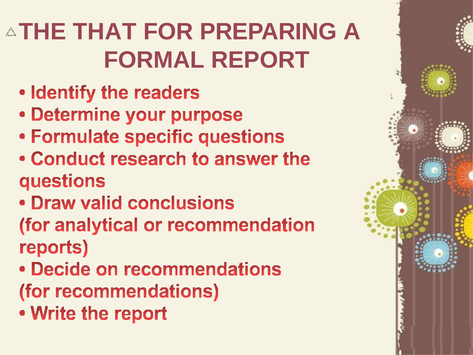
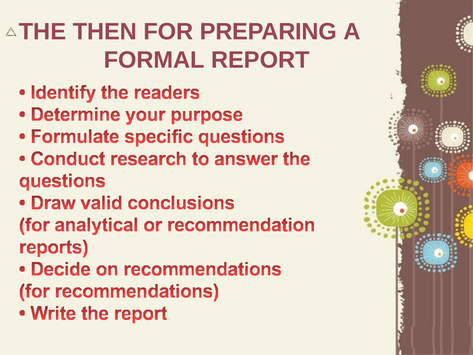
THAT: THAT -> THEN
